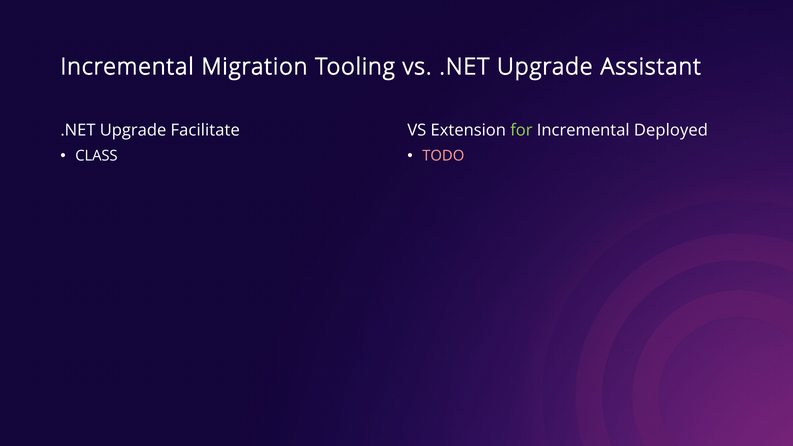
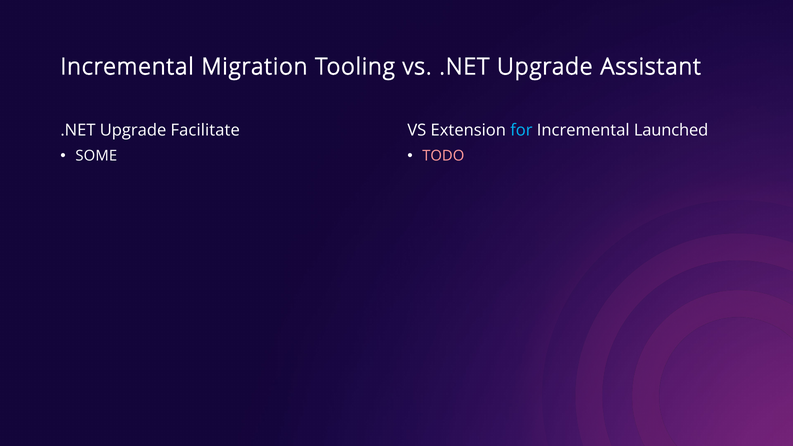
for colour: light green -> light blue
Deployed: Deployed -> Launched
CLASS: CLASS -> SOME
